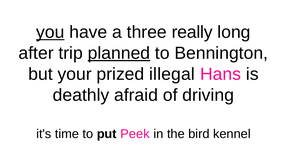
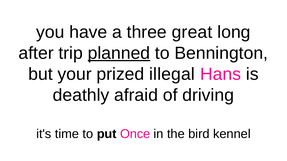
you underline: present -> none
really: really -> great
Peek: Peek -> Once
